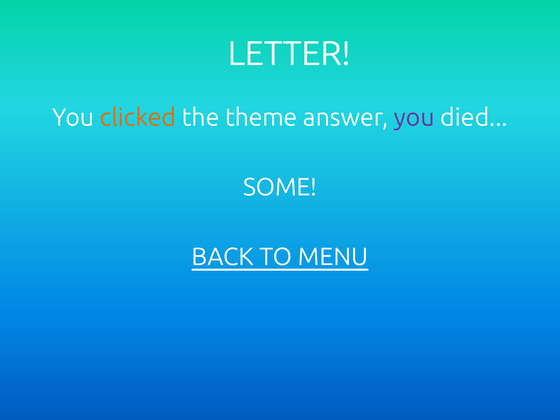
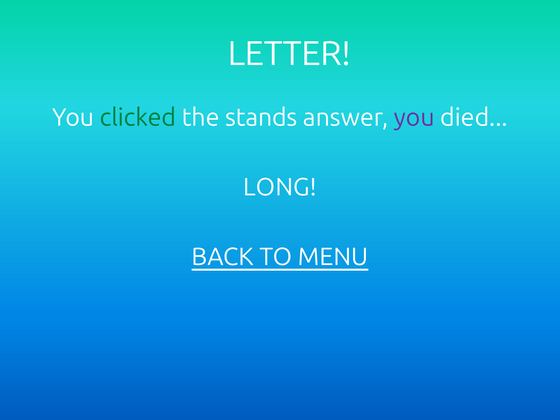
clicked colour: orange -> green
theme: theme -> stands
SOME: SOME -> LONG
